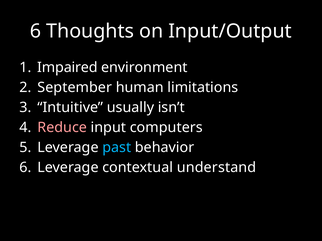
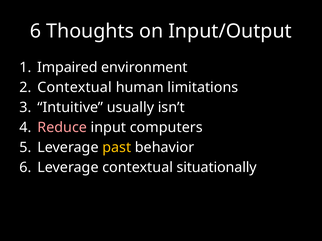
September at (75, 88): September -> Contextual
past colour: light blue -> yellow
understand: understand -> situationally
